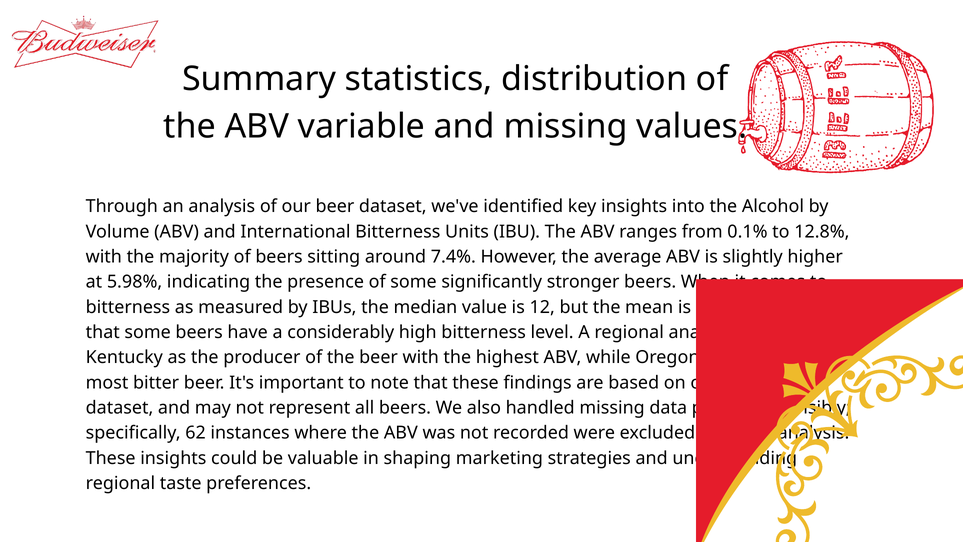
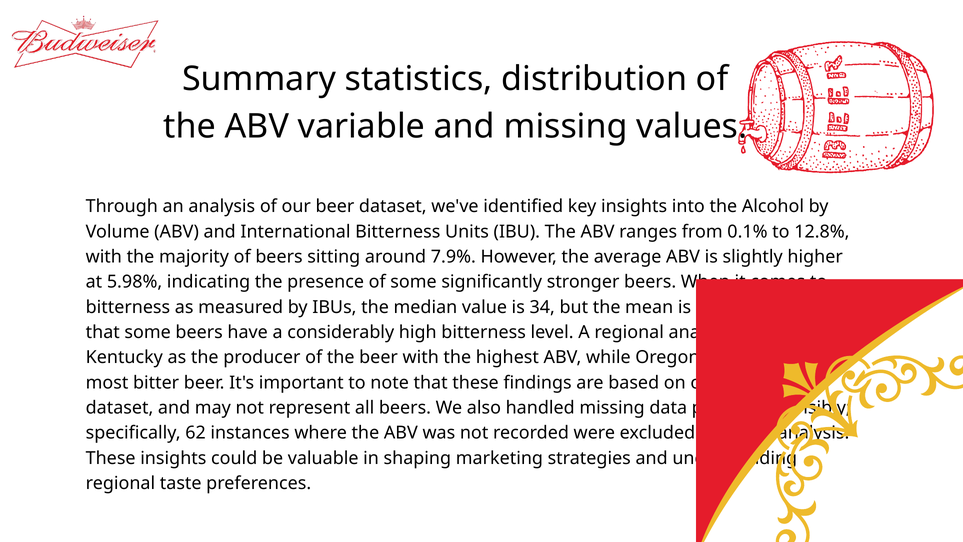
7.4%: 7.4% -> 7.9%
12: 12 -> 34
